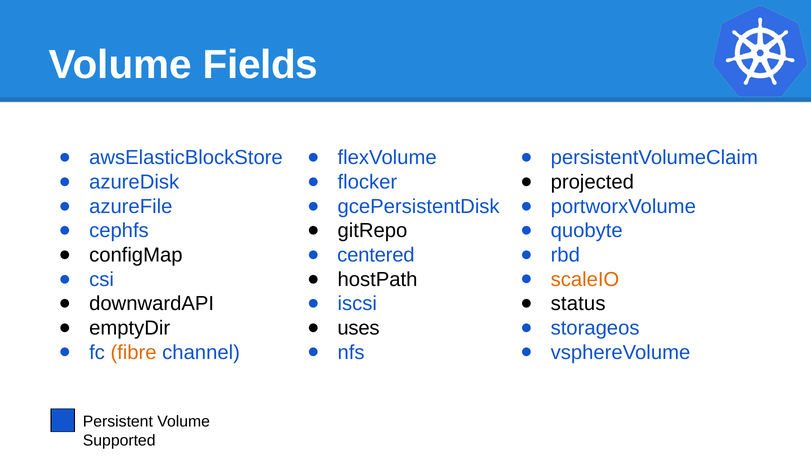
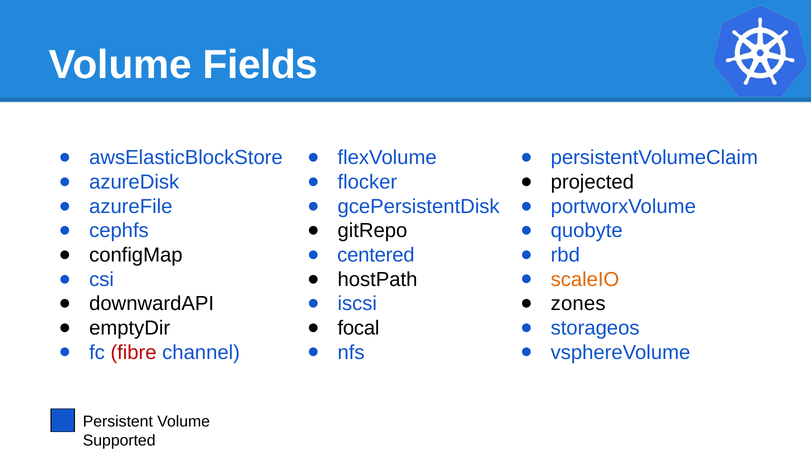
status: status -> zones
uses: uses -> focal
fibre colour: orange -> red
